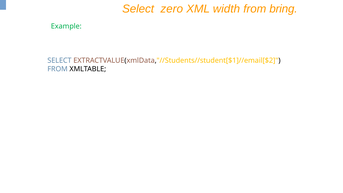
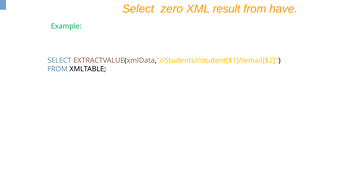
width: width -> result
bring: bring -> have
